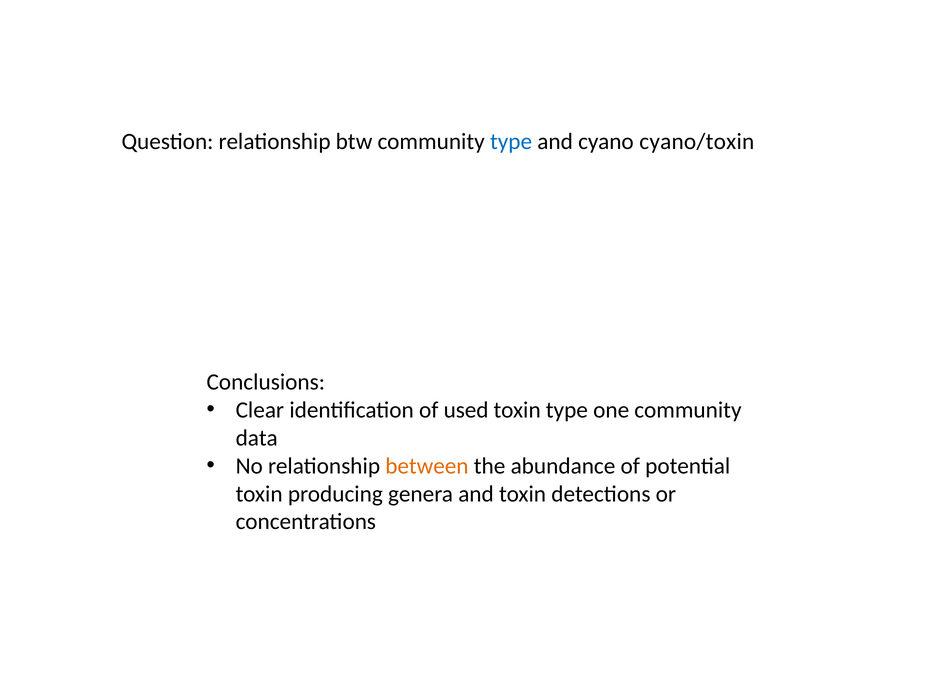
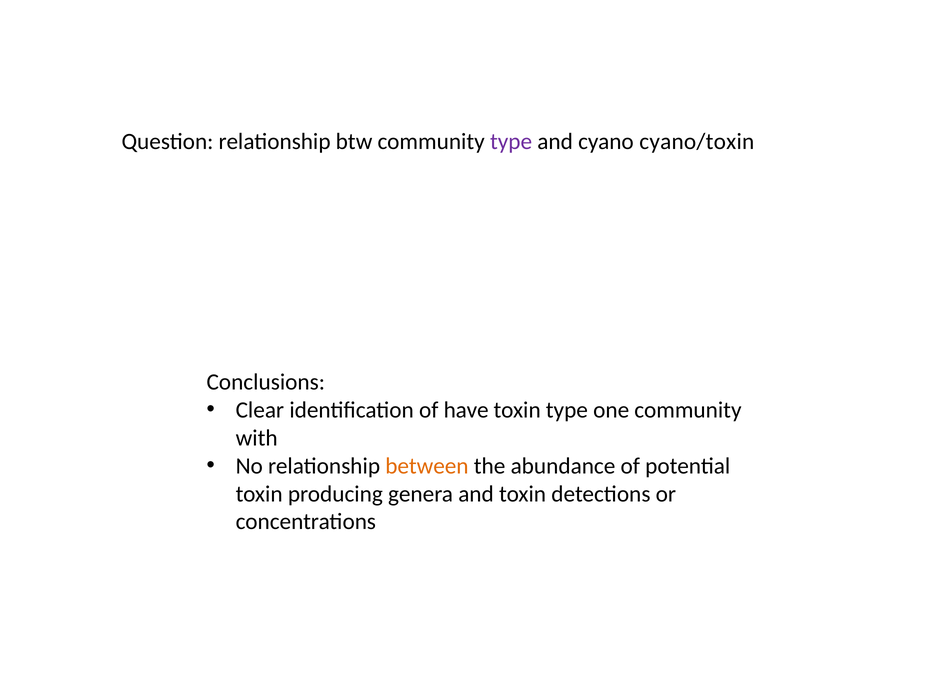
type at (511, 141) colour: blue -> purple
used: used -> have
data: data -> with
